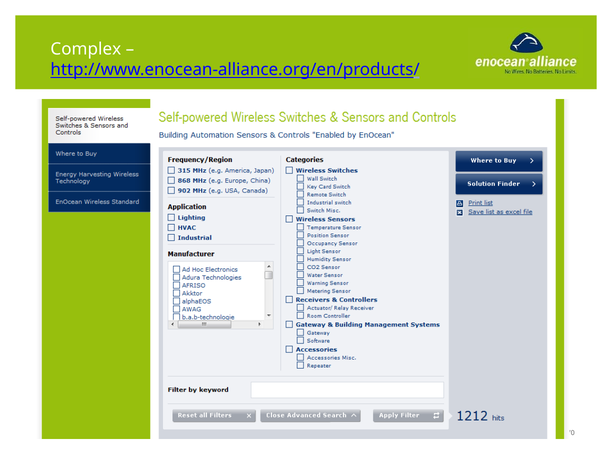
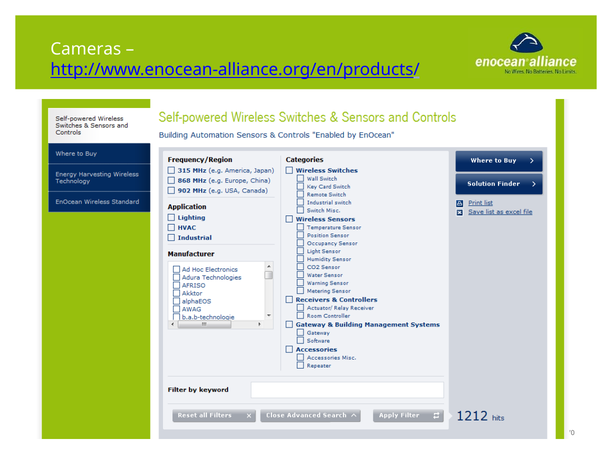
Complex: Complex -> Cameras
